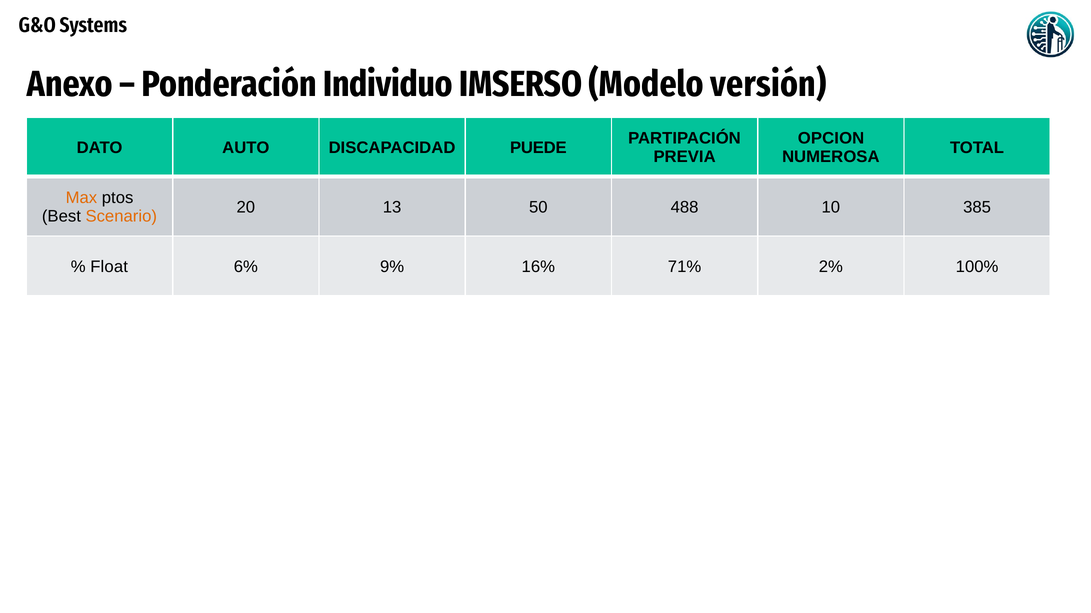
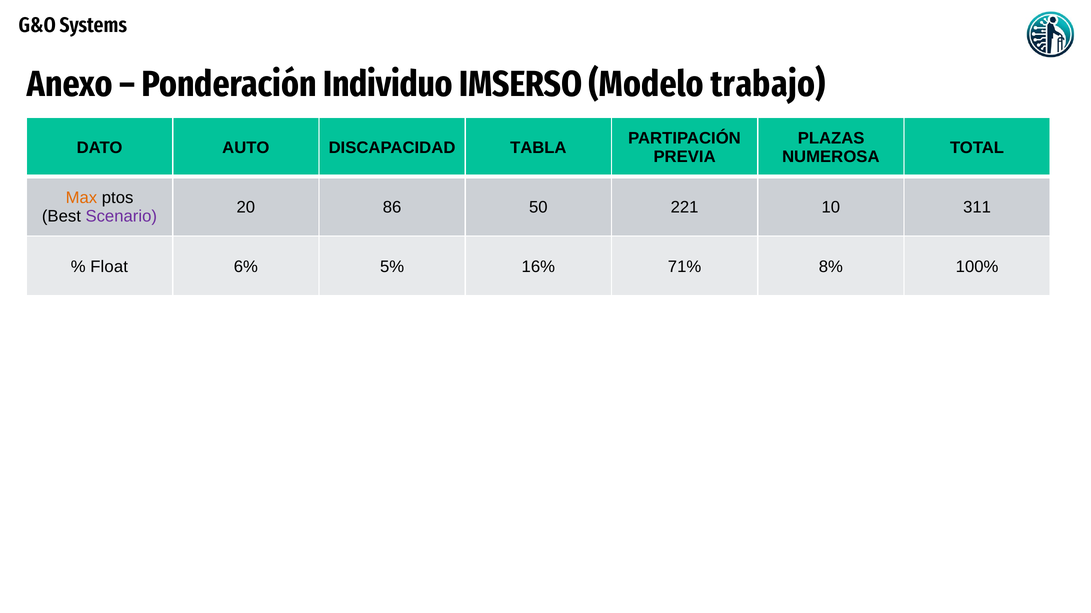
versión: versión -> trabajo
OPCION: OPCION -> PLAZAS
PUEDE: PUEDE -> TABLA
13: 13 -> 86
488: 488 -> 221
385: 385 -> 311
Scenario colour: orange -> purple
9%: 9% -> 5%
2%: 2% -> 8%
